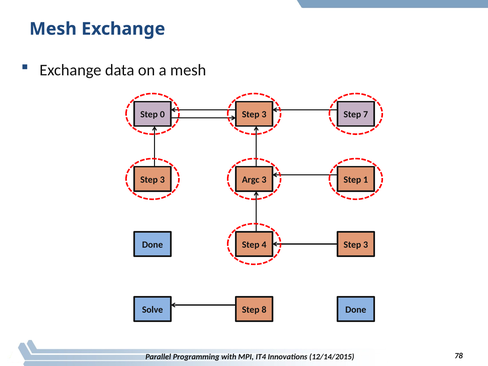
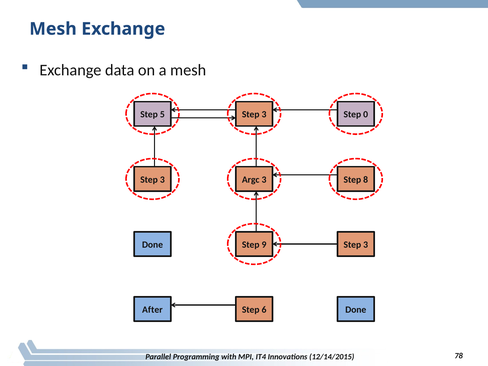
0: 0 -> 5
7: 7 -> 0
1: 1 -> 8
4: 4 -> 9
Solve: Solve -> After
8: 8 -> 6
